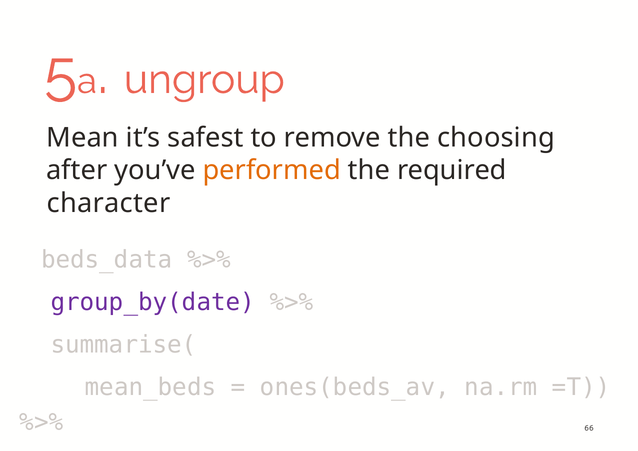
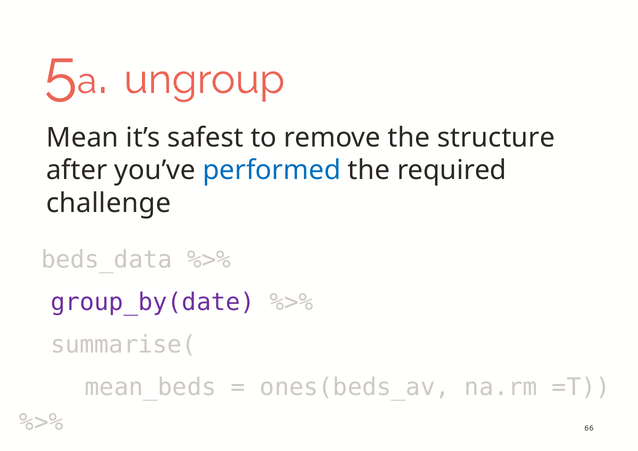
choosing: choosing -> structure
performed colour: orange -> blue
character: character -> challenge
